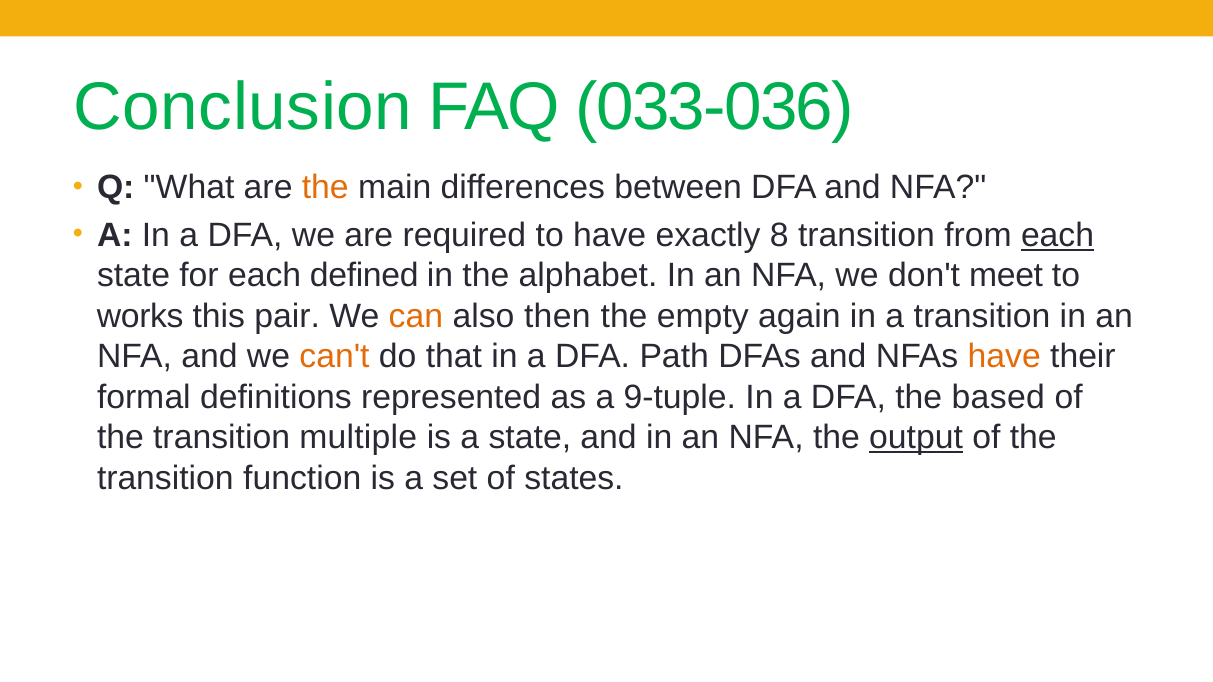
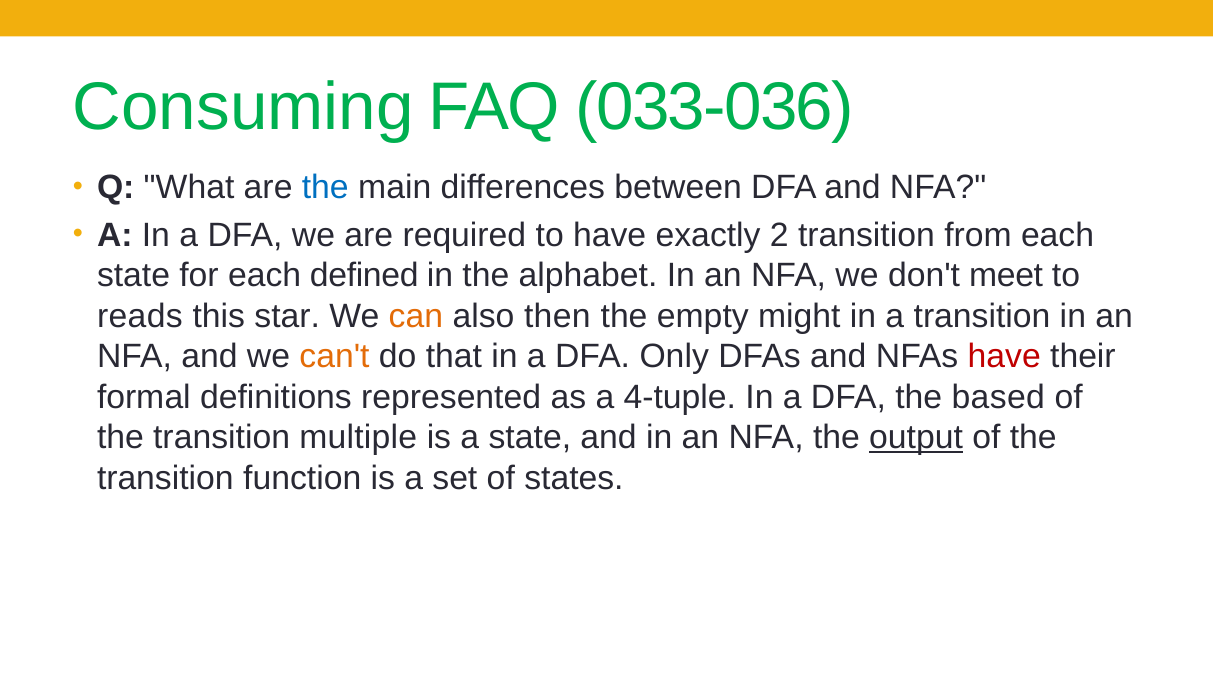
Conclusion: Conclusion -> Consuming
the at (325, 188) colour: orange -> blue
8: 8 -> 2
each at (1058, 235) underline: present -> none
works: works -> reads
pair: pair -> star
again: again -> might
Path: Path -> Only
have at (1004, 357) colour: orange -> red
9-tuple: 9-tuple -> 4-tuple
